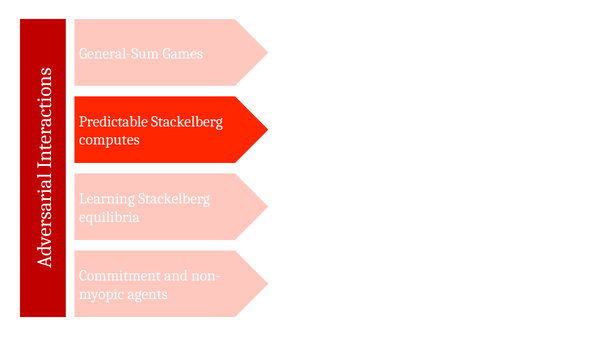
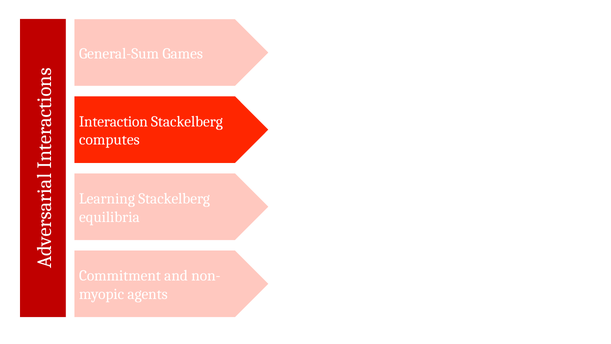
Predictable: Predictable -> Interaction
